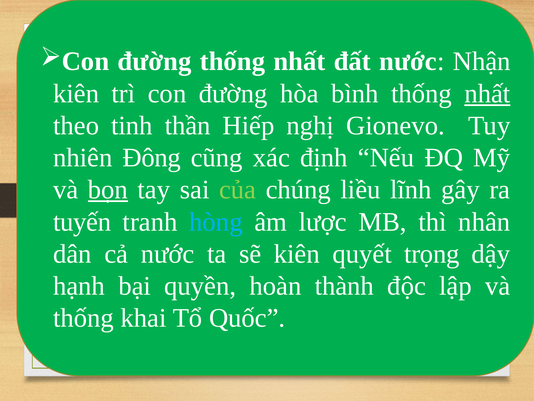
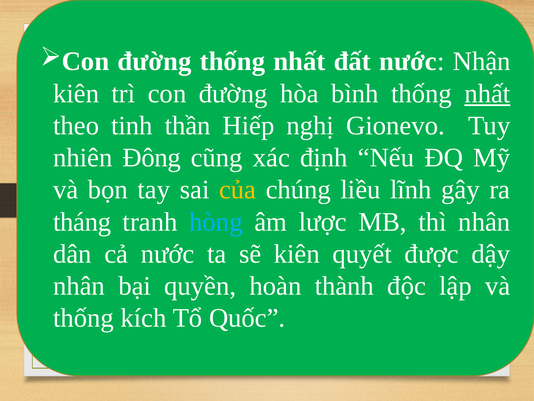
bọn underline: present -> none
của colour: light green -> yellow
tuyến: tuyến -> tháng
trọng: trọng -> được
hạnh at (79, 286): hạnh -> nhân
khai: khai -> kích
